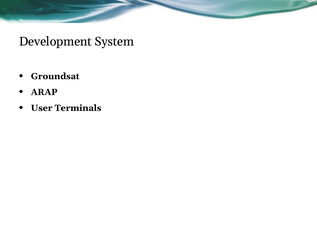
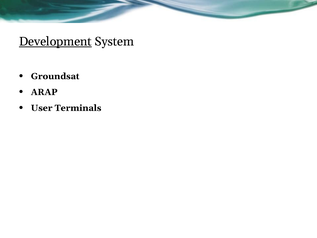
Development underline: none -> present
